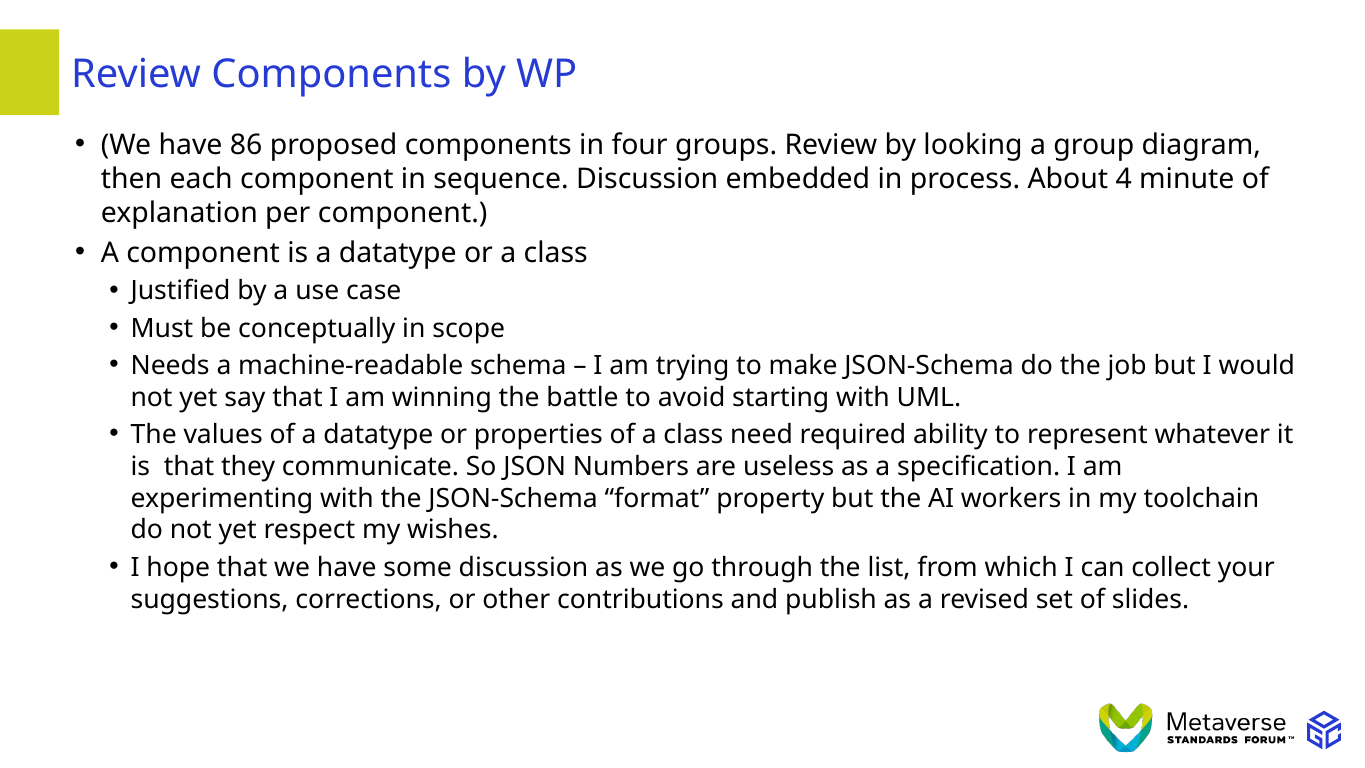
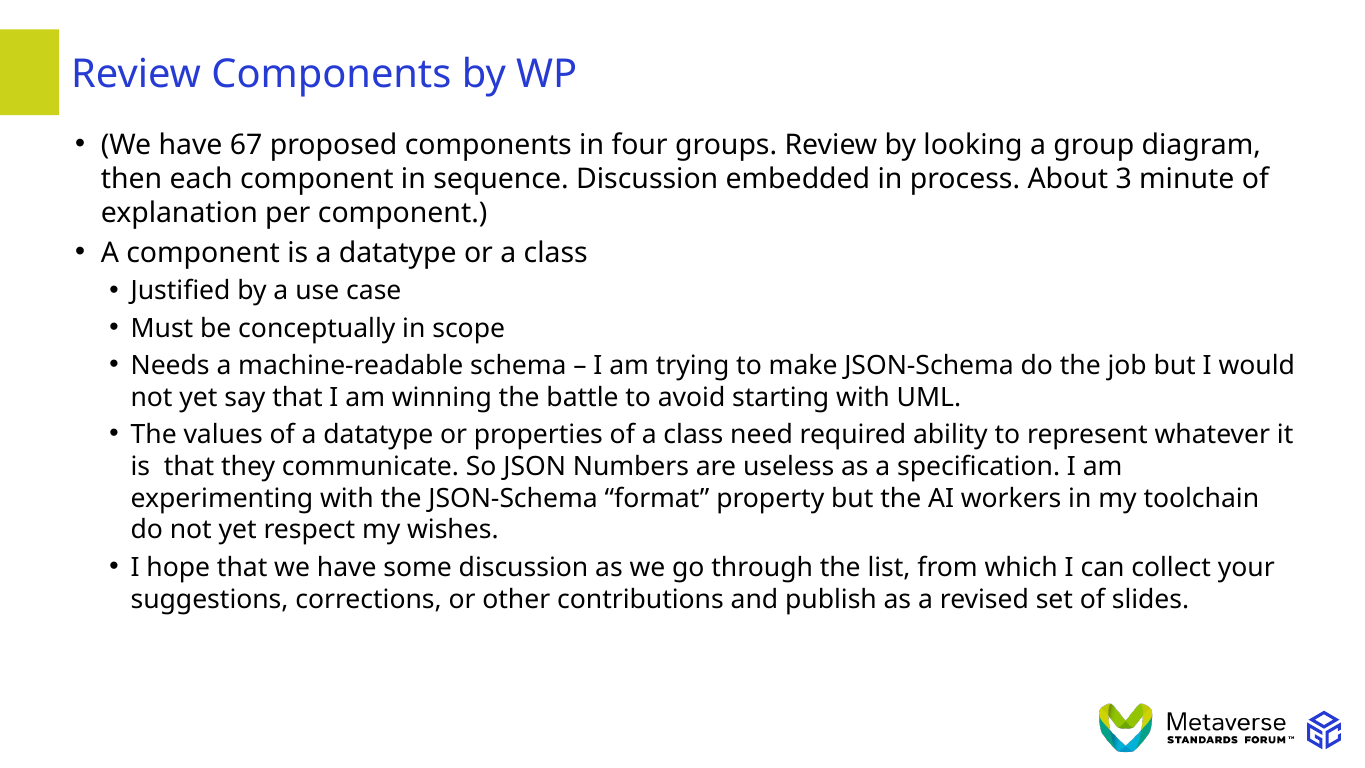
86: 86 -> 67
4: 4 -> 3
